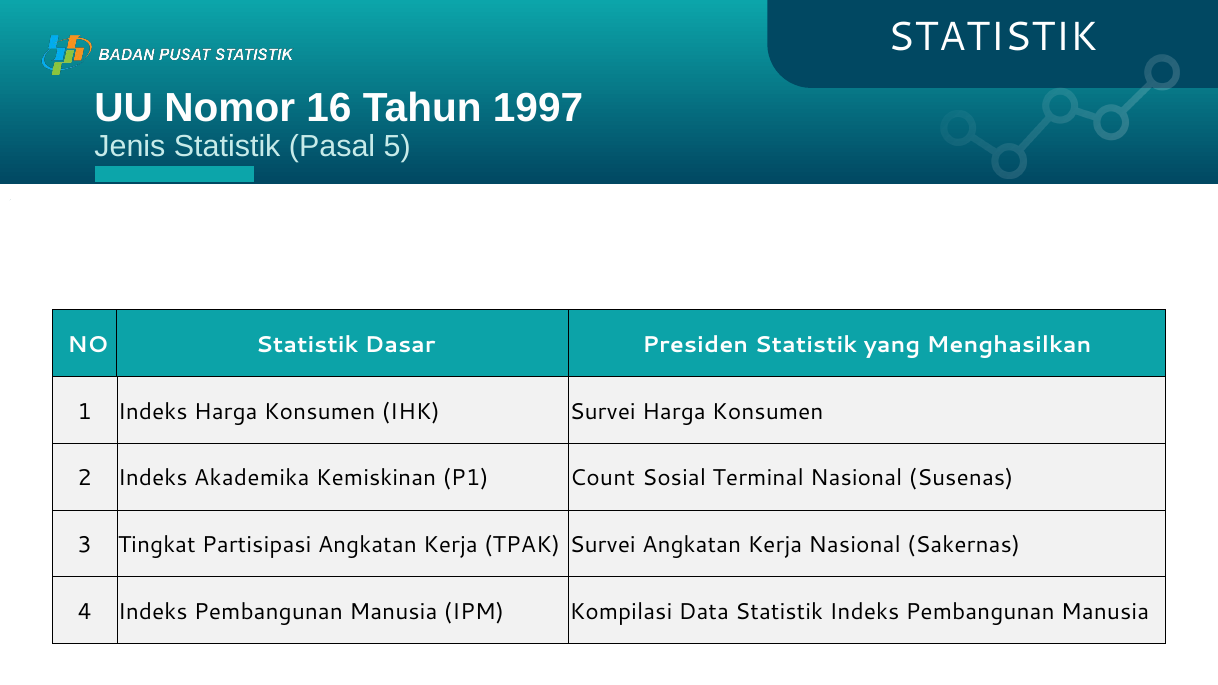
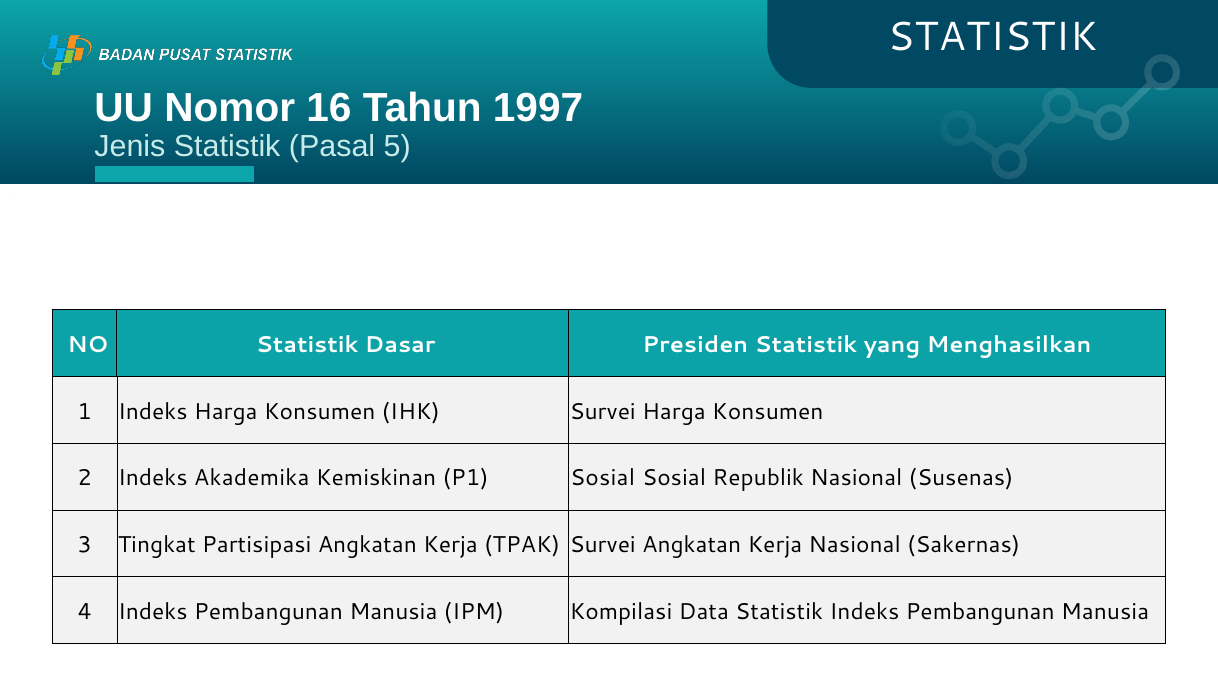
P1 Count: Count -> Sosial
Terminal: Terminal -> Republik
